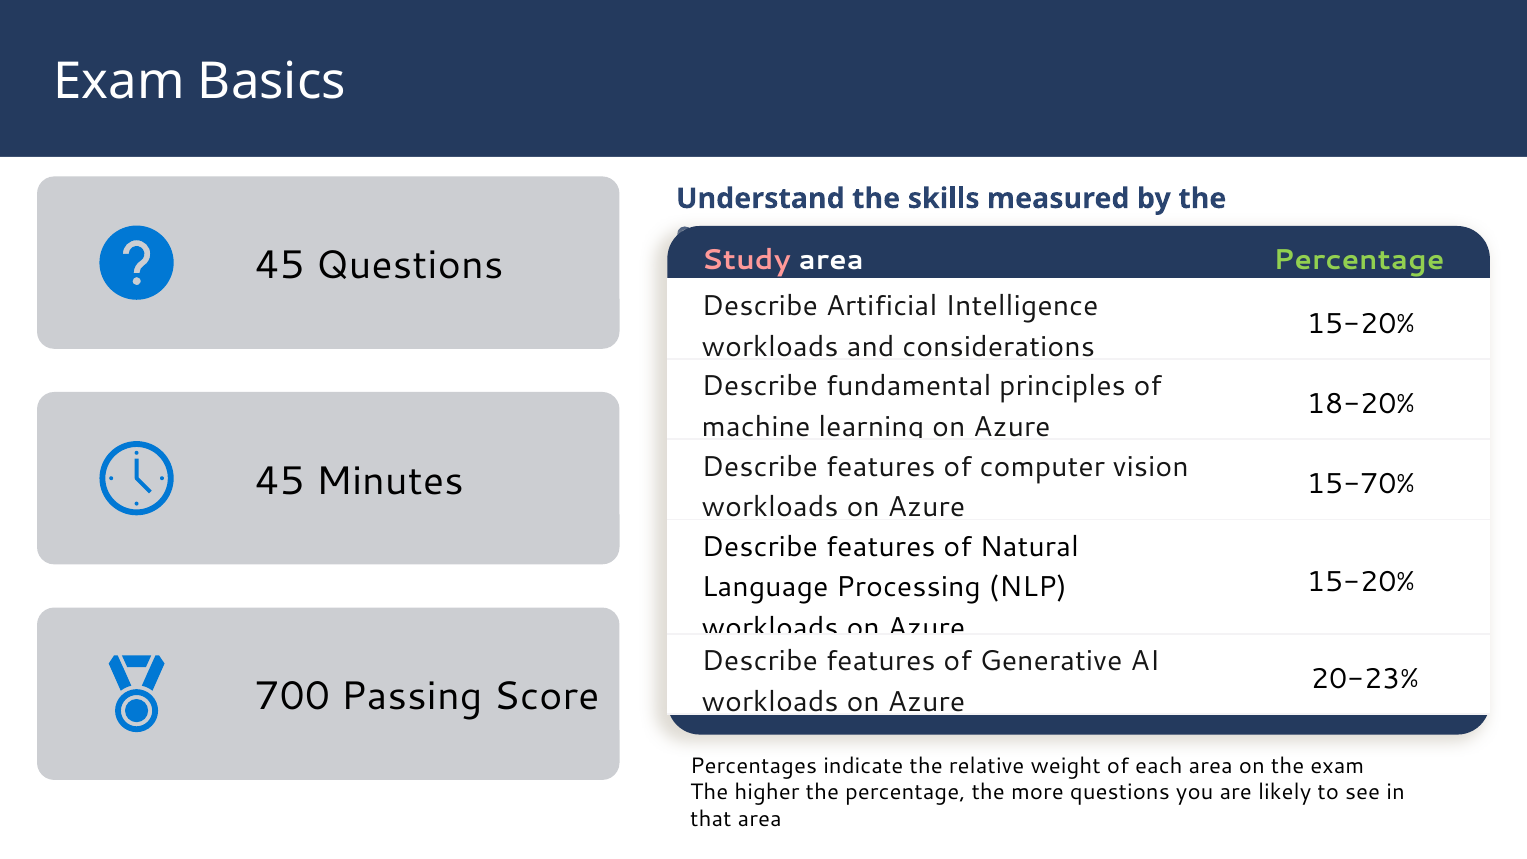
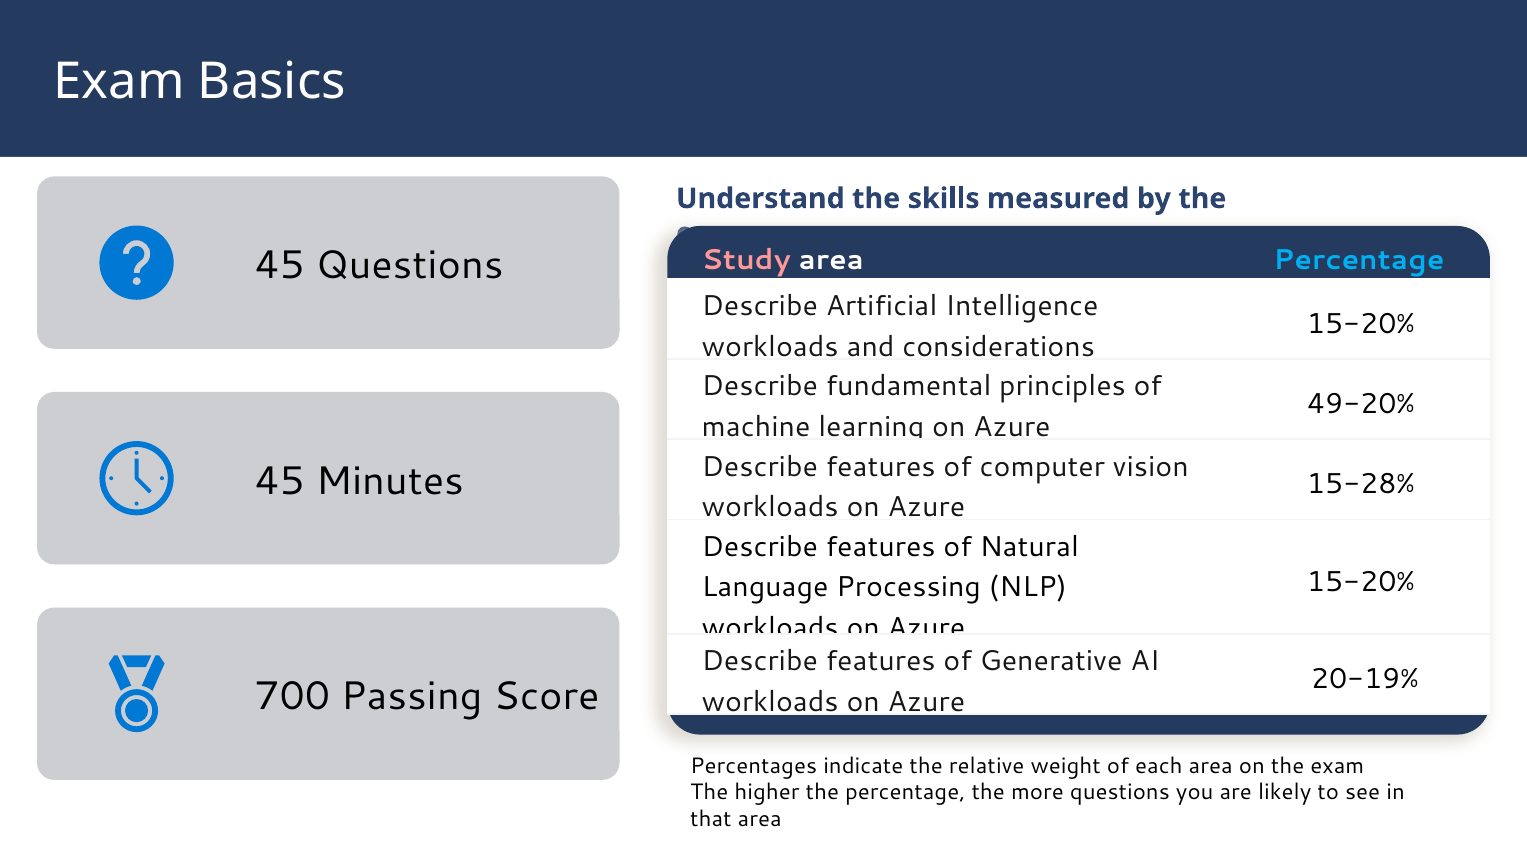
Percentage at (1359, 260) colour: light green -> light blue
18-20%: 18-20% -> 49-20%
15-70%: 15-70% -> 15-28%
20-23%: 20-23% -> 20-19%
